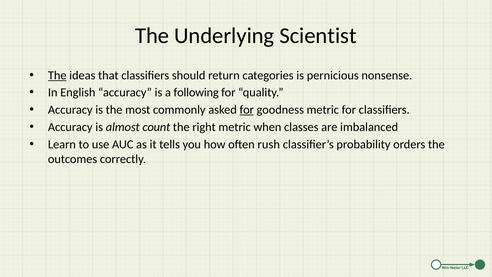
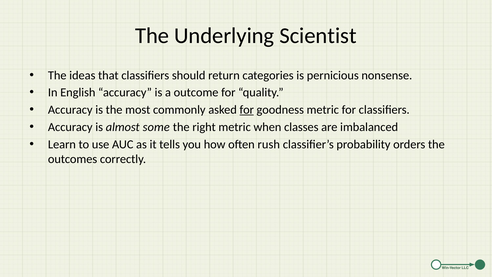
The at (57, 75) underline: present -> none
following: following -> outcome
count: count -> some
